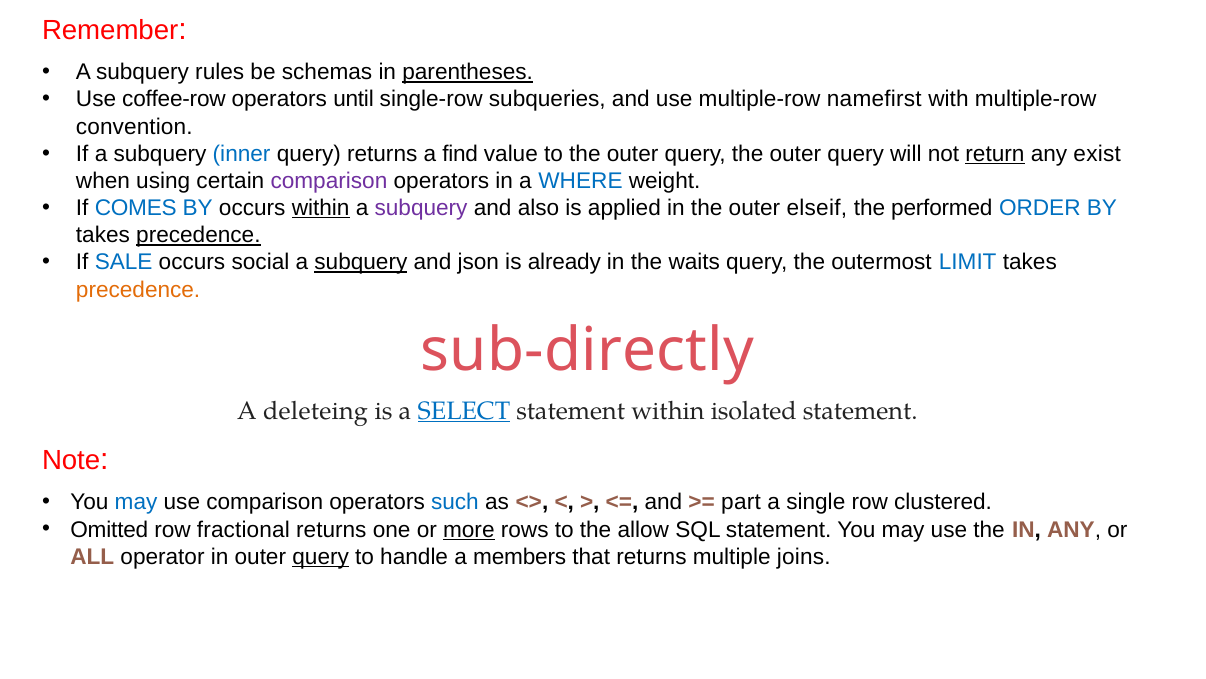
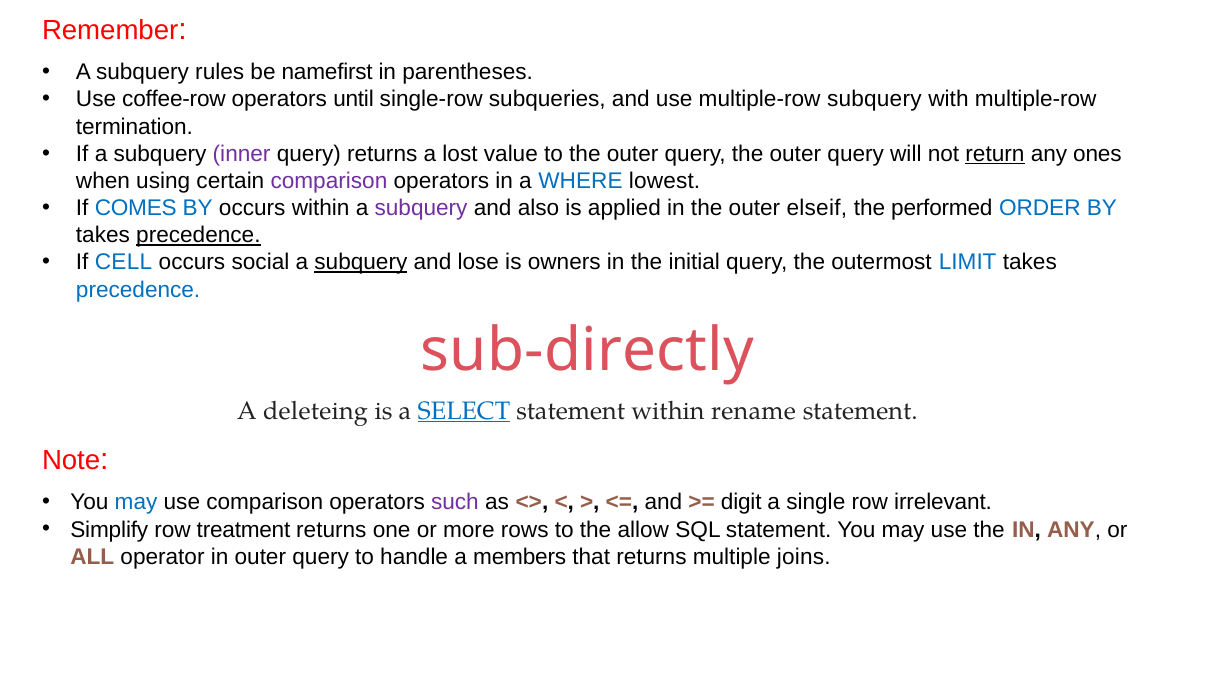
schemas: schemas -> namefirst
parentheses underline: present -> none
multiple-row namefirst: namefirst -> subquery
convention: convention -> termination
inner colour: blue -> purple
find: find -> lost
exist: exist -> ones
weight: weight -> lowest
within at (321, 208) underline: present -> none
SALE: SALE -> CELL
json: json -> lose
already: already -> owners
waits: waits -> initial
precedence at (138, 289) colour: orange -> blue
isolated: isolated -> rename
such colour: blue -> purple
part: part -> digit
clustered: clustered -> irrelevant
Omitted: Omitted -> Simplify
fractional: fractional -> treatment
more underline: present -> none
query at (321, 556) underline: present -> none
